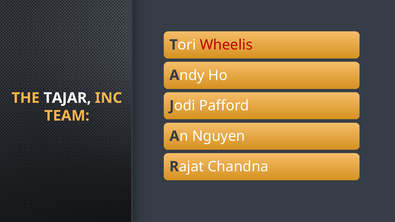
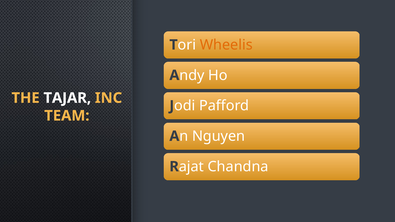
Wheelis colour: red -> orange
